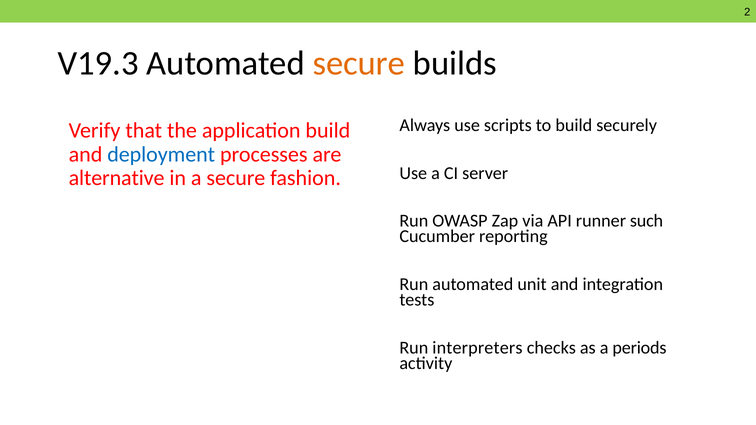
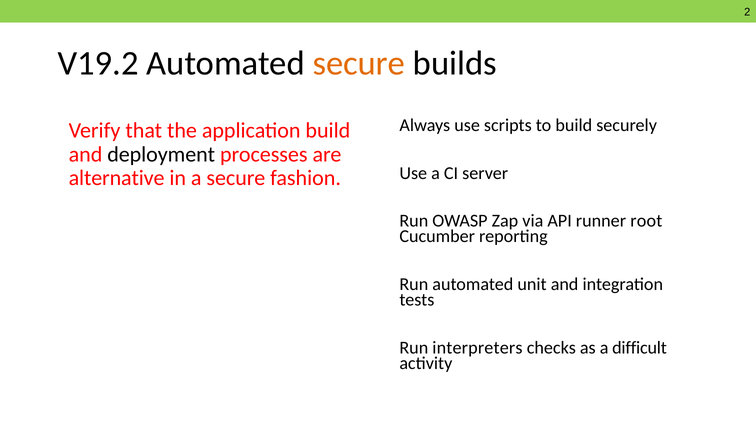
V19.3: V19.3 -> V19.2
deployment colour: blue -> black
such: such -> root
periods: periods -> difficult
